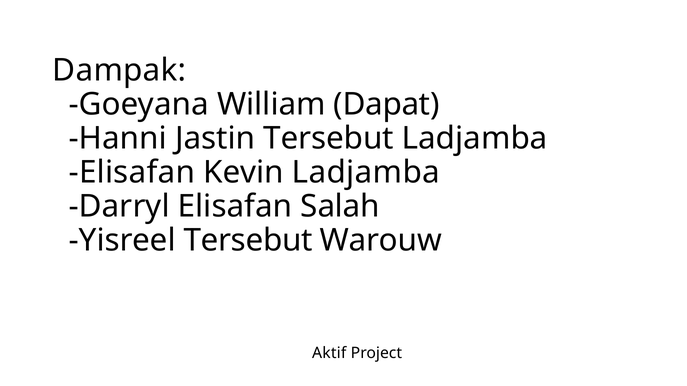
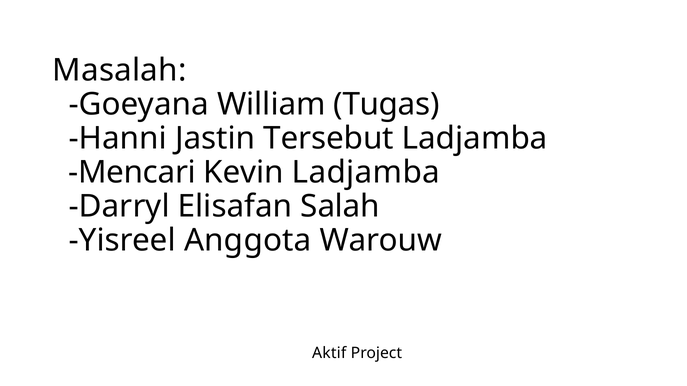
Dampak: Dampak -> Masalah
Dapat: Dapat -> Tugas
Elisafan at (132, 172): Elisafan -> Mencari
Yisreel Tersebut: Tersebut -> Anggota
